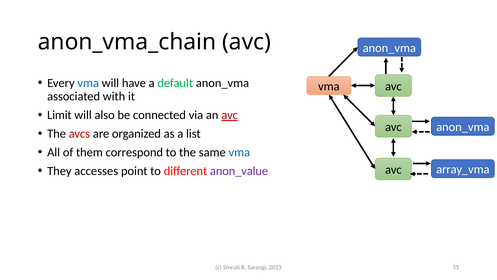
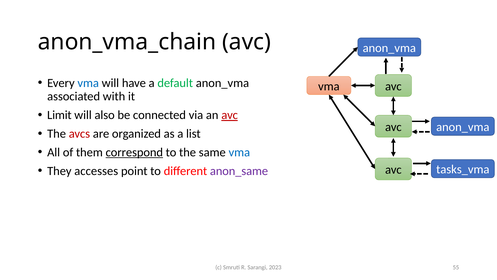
correspond underline: none -> present
array_vma: array_vma -> tasks_vma
anon_value: anon_value -> anon_same
